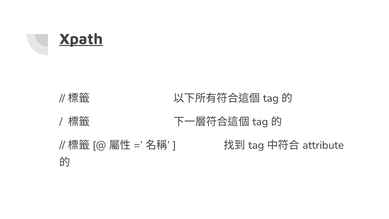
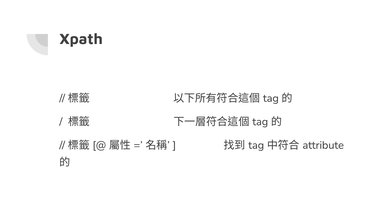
Xpath underline: present -> none
